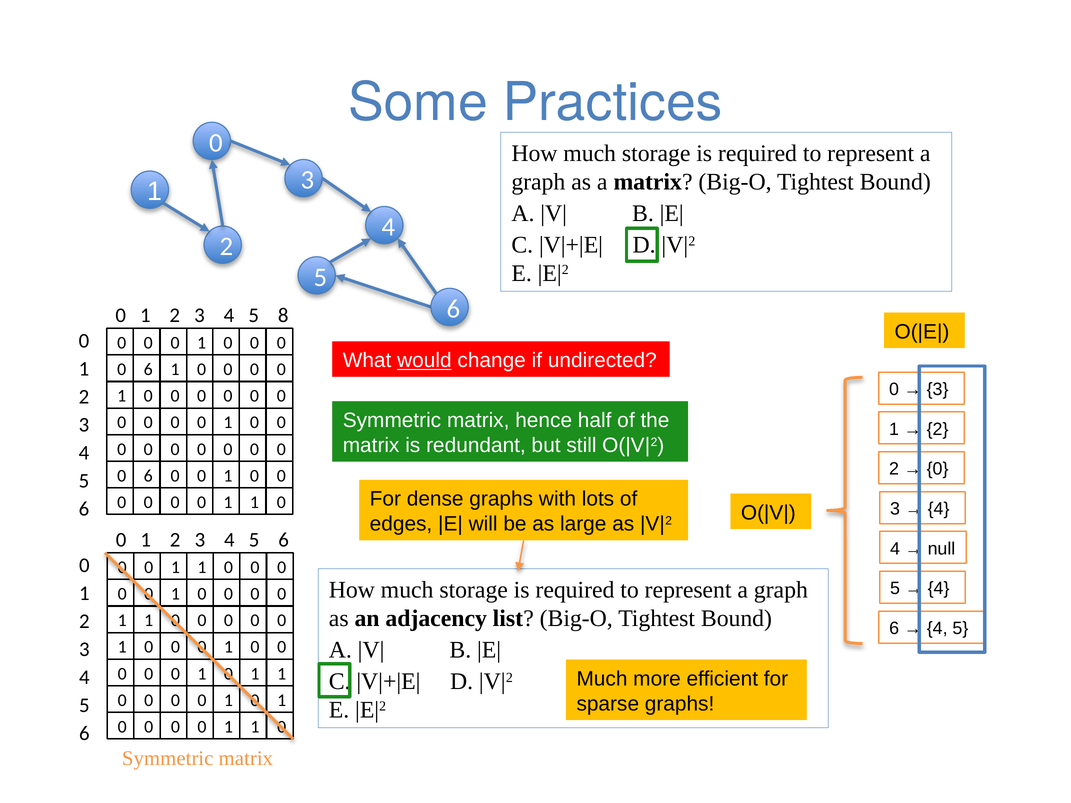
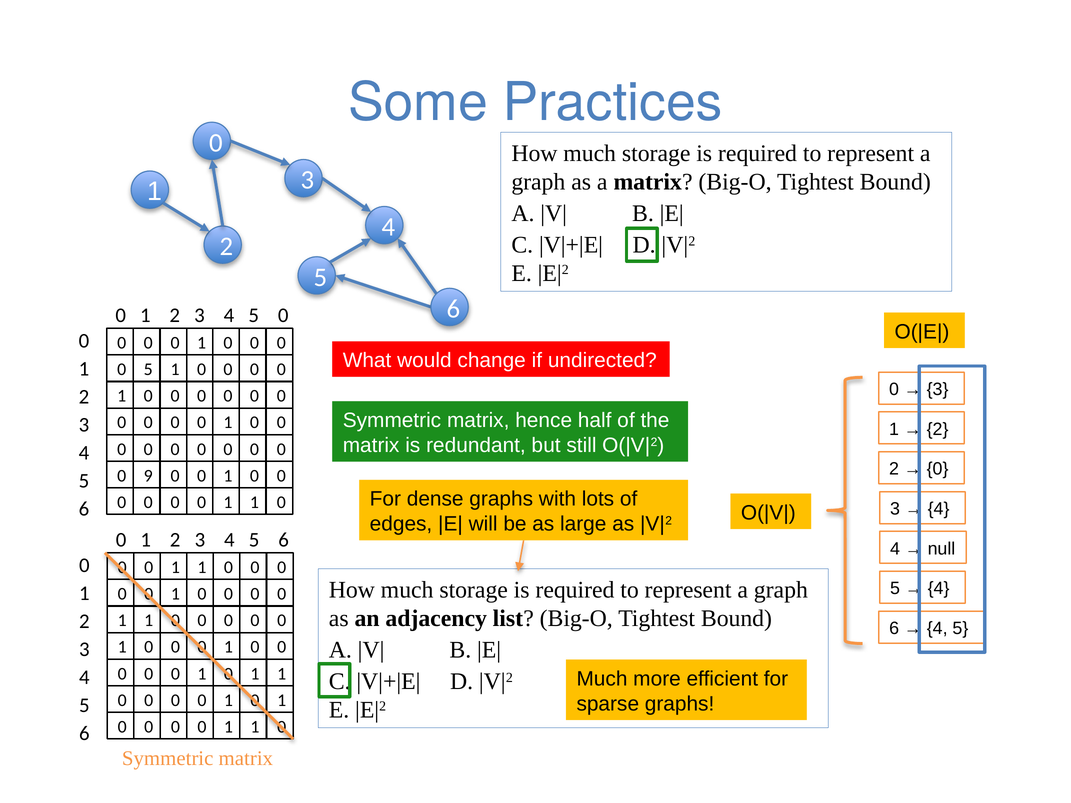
5 8: 8 -> 0
would underline: present -> none
6 at (148, 369): 6 -> 5
6 at (148, 476): 6 -> 9
